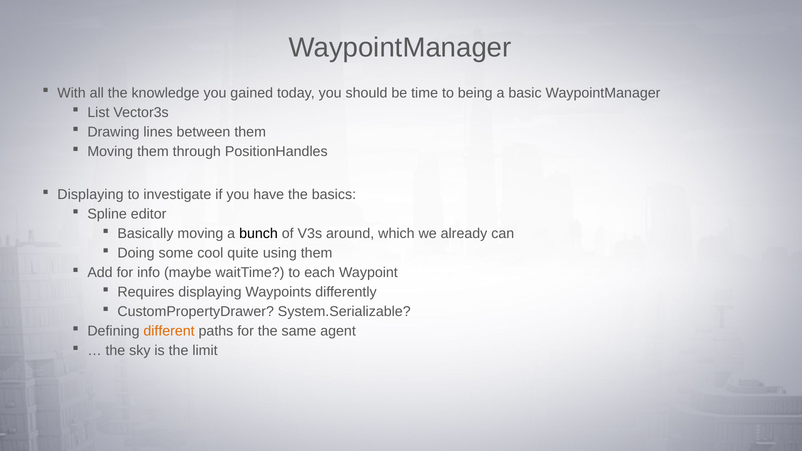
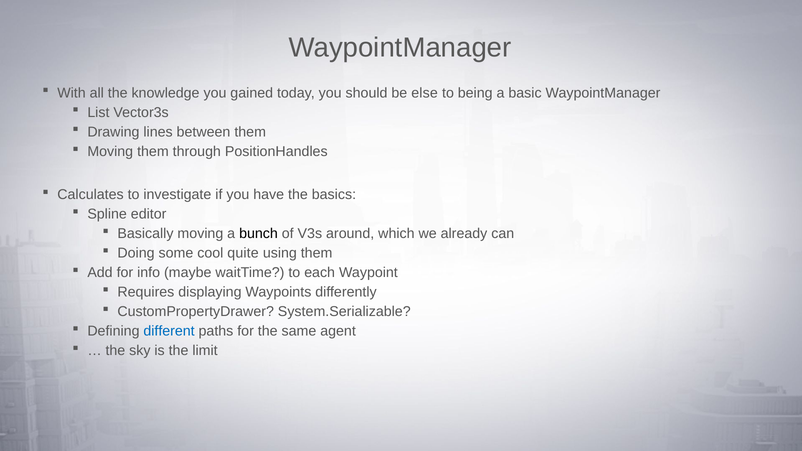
time: time -> else
Displaying at (90, 195): Displaying -> Calculates
different colour: orange -> blue
